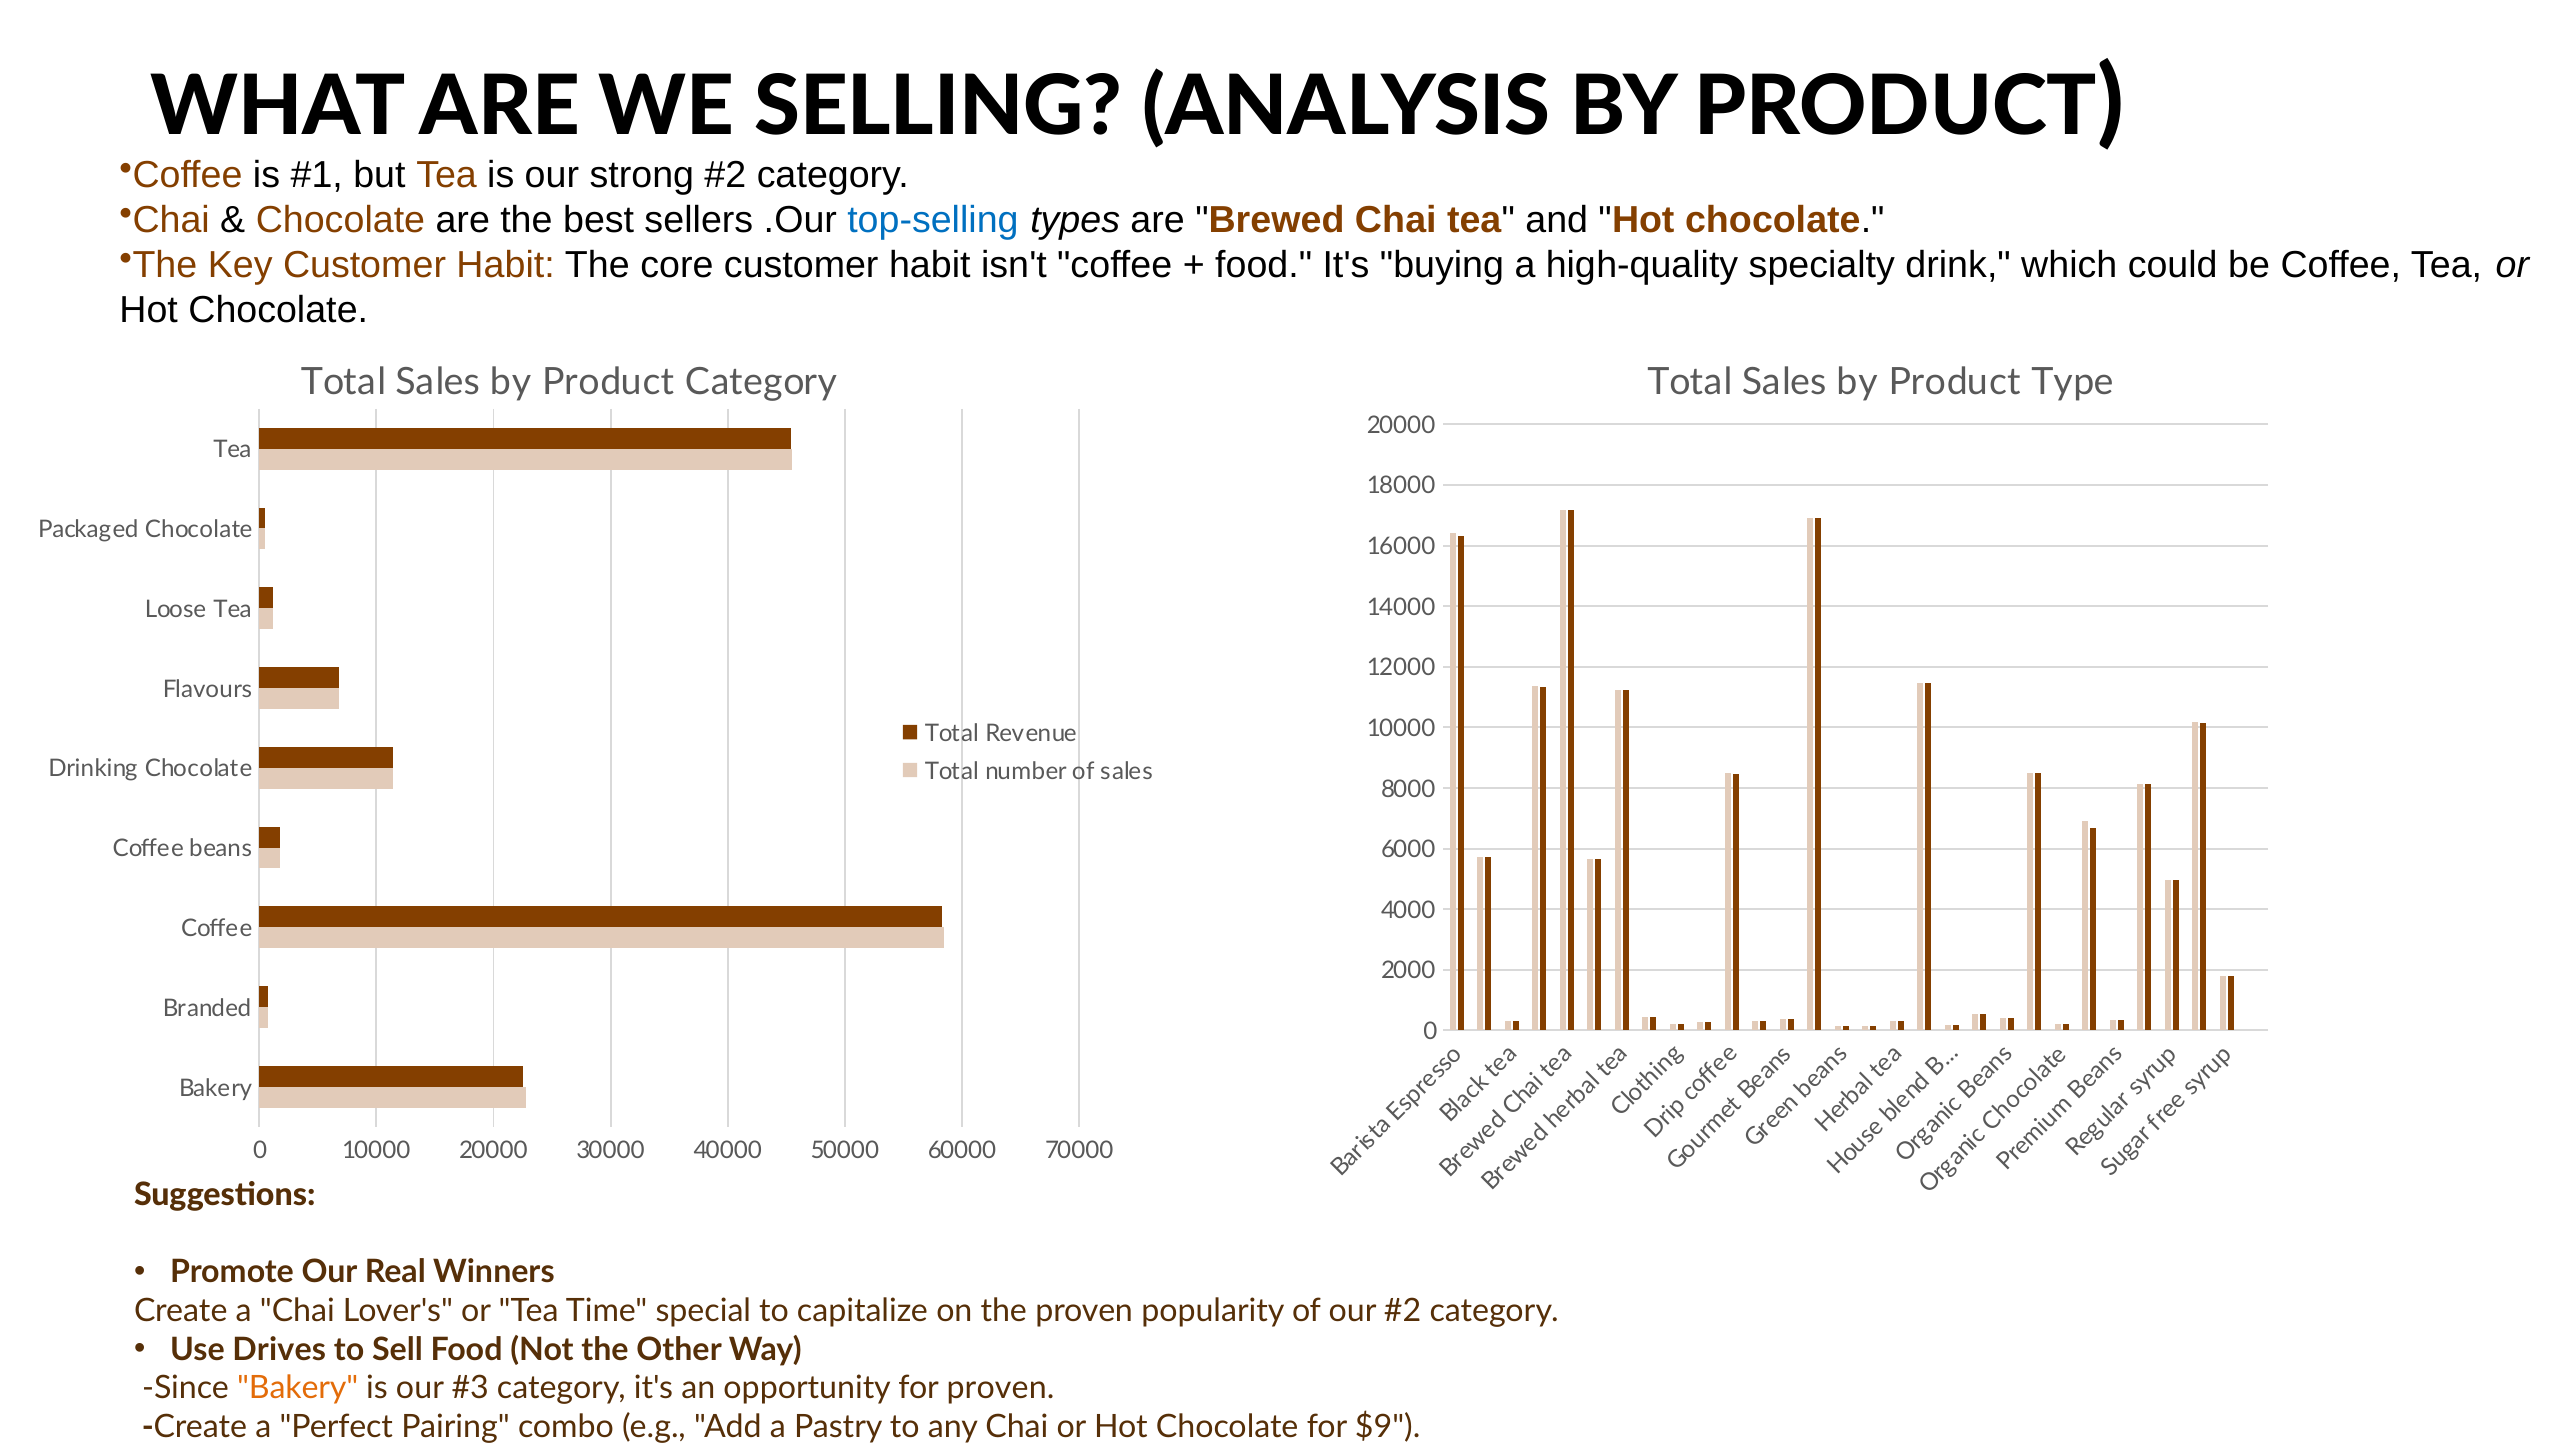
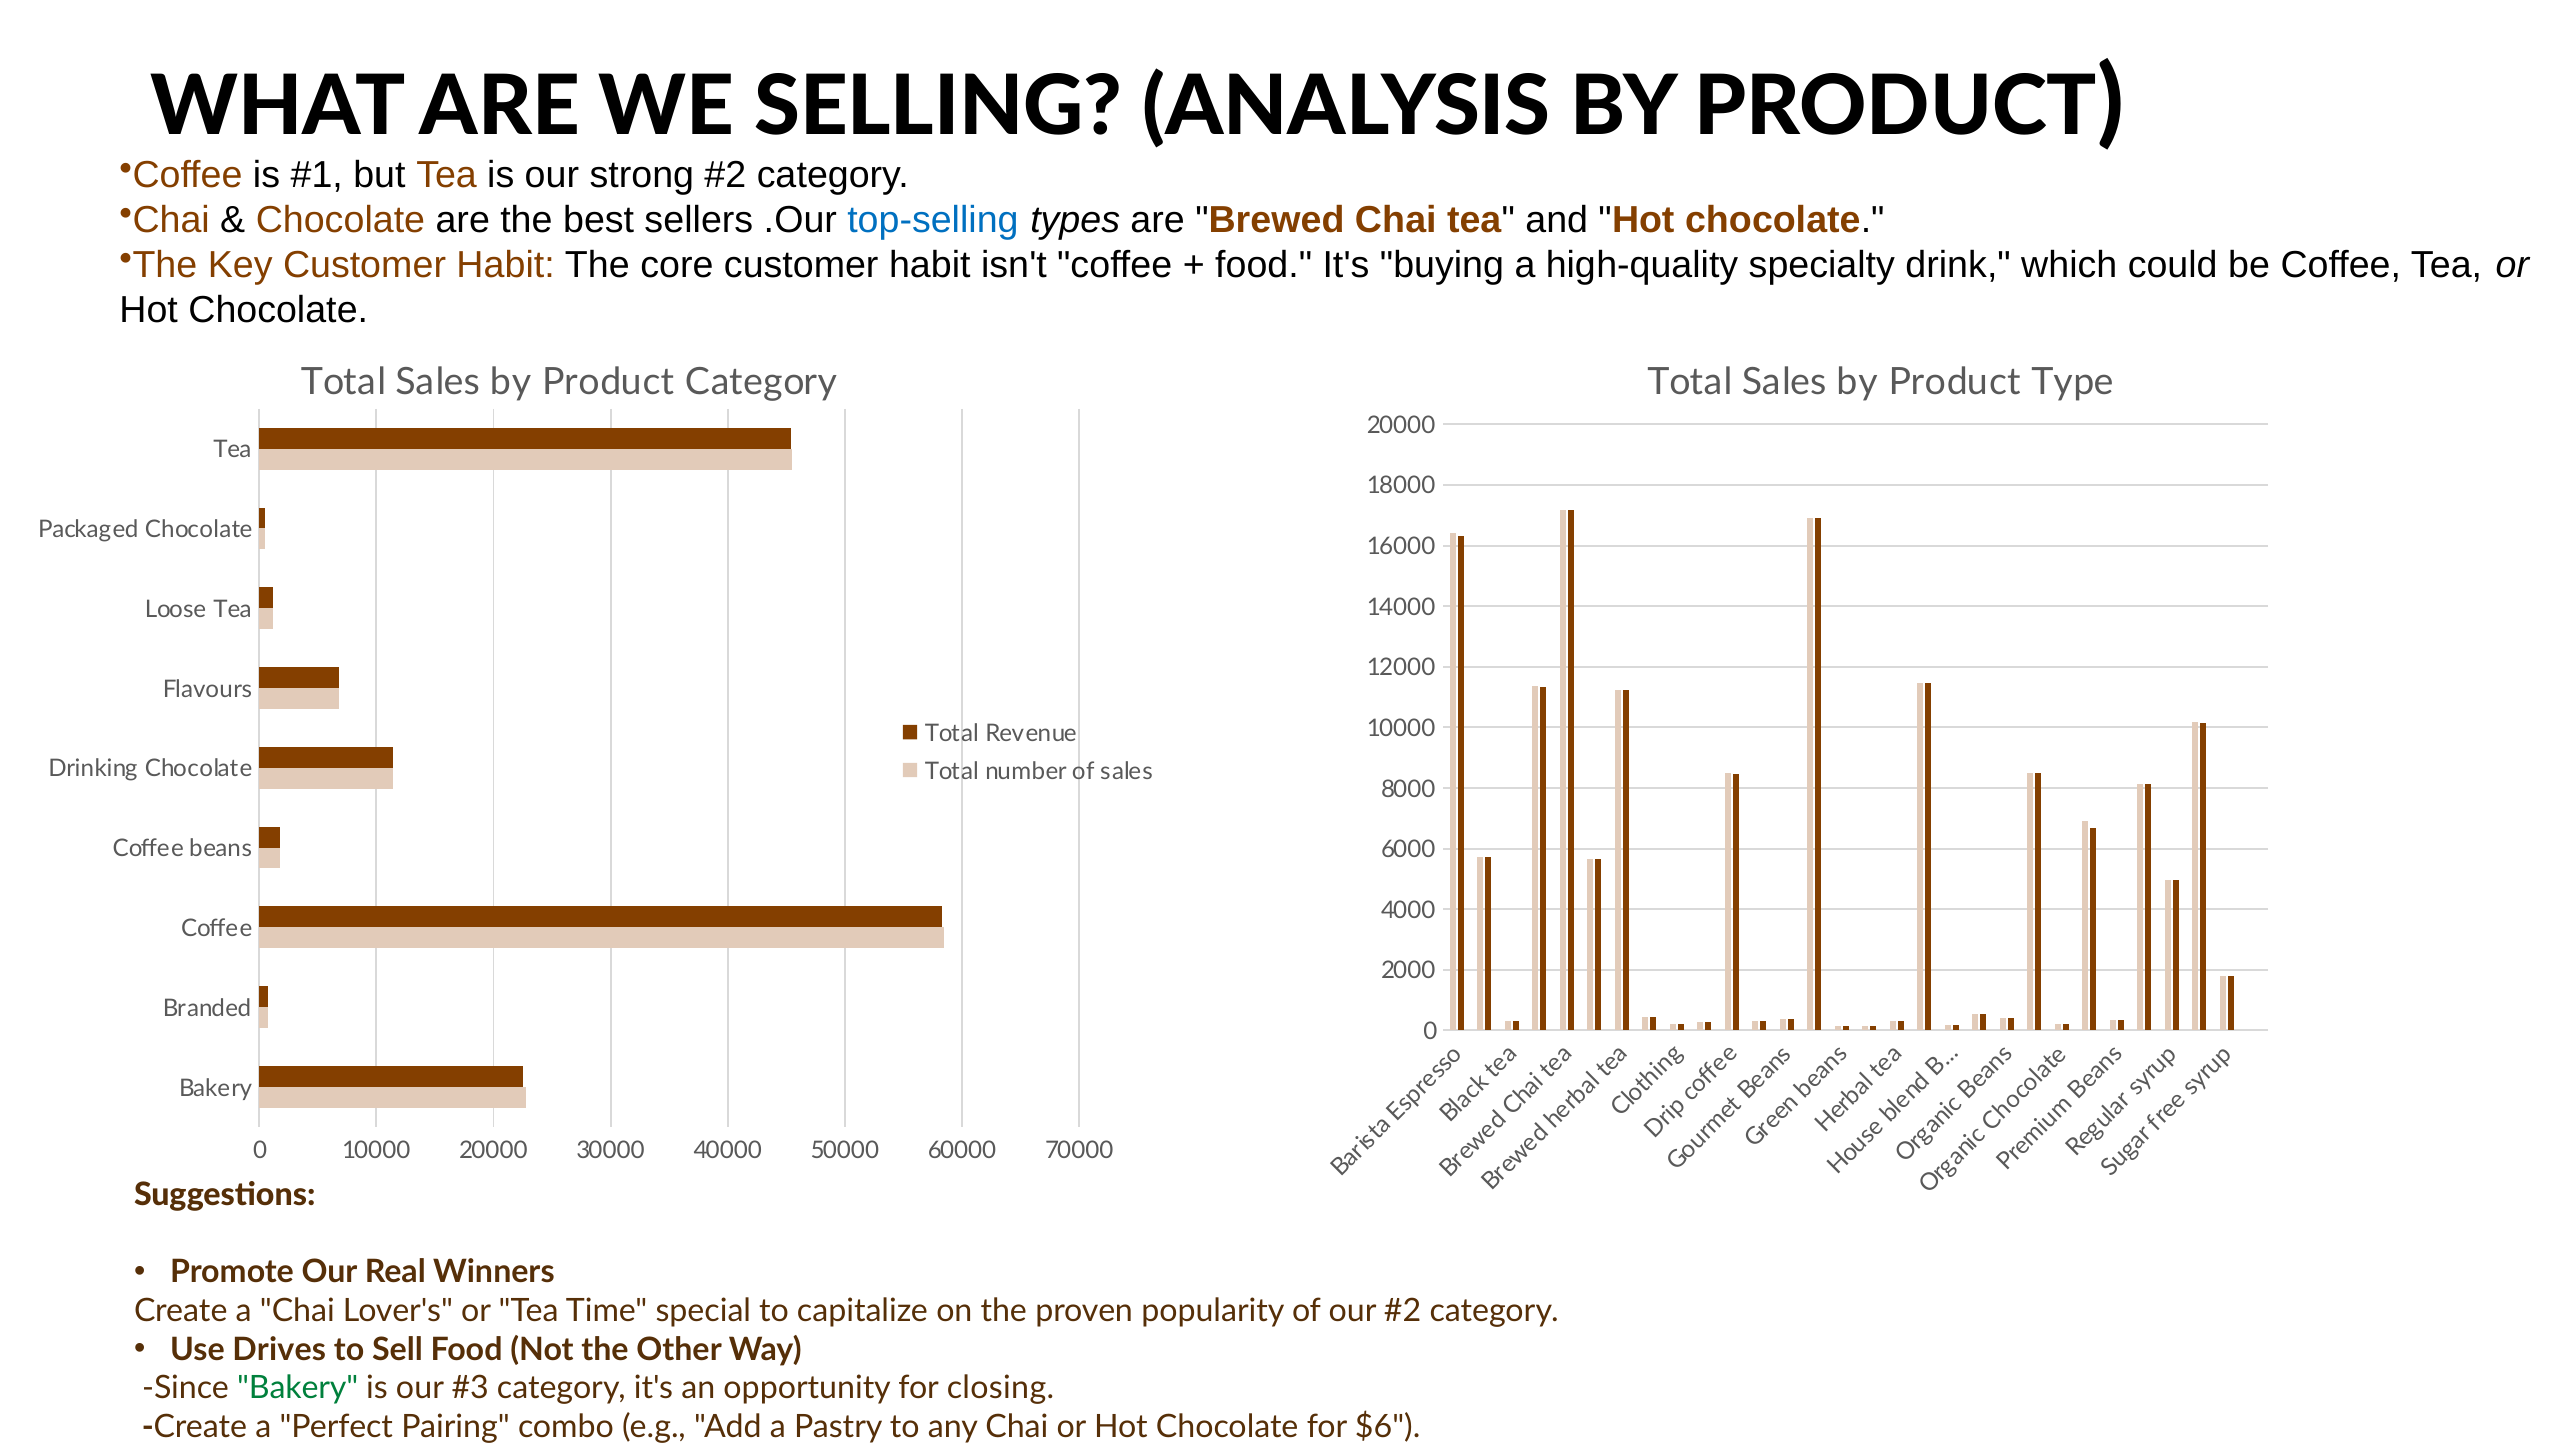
Bakery at (298, 1388) colour: orange -> green
for proven: proven -> closing
$9: $9 -> $6
